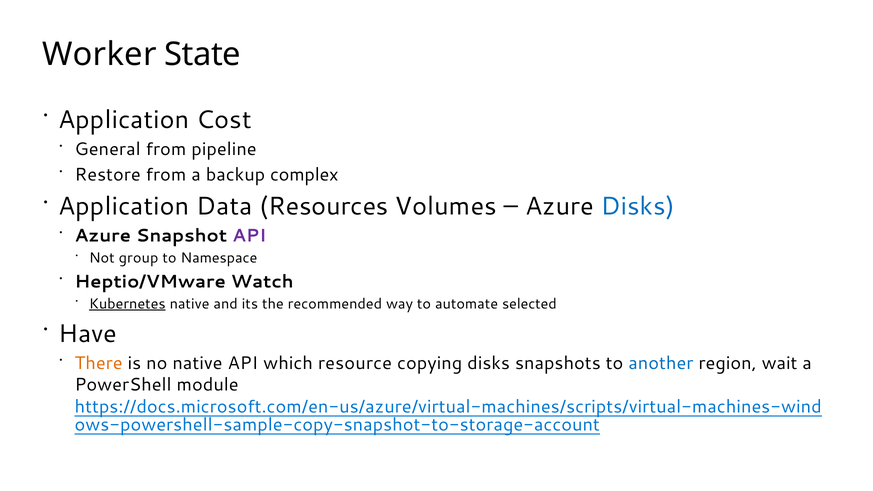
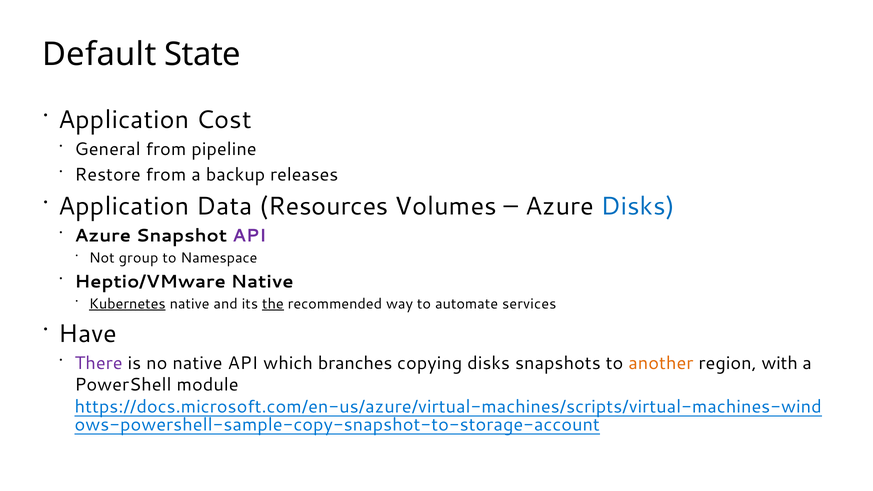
Worker: Worker -> Default
complex: complex -> releases
Heptio/VMware Watch: Watch -> Native
the underline: none -> present
selected: selected -> services
There colour: orange -> purple
resource: resource -> branches
another colour: blue -> orange
wait: wait -> with
